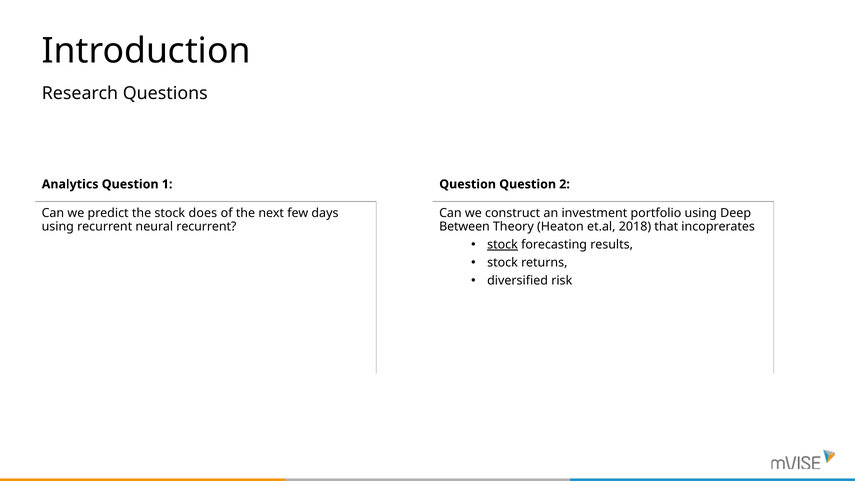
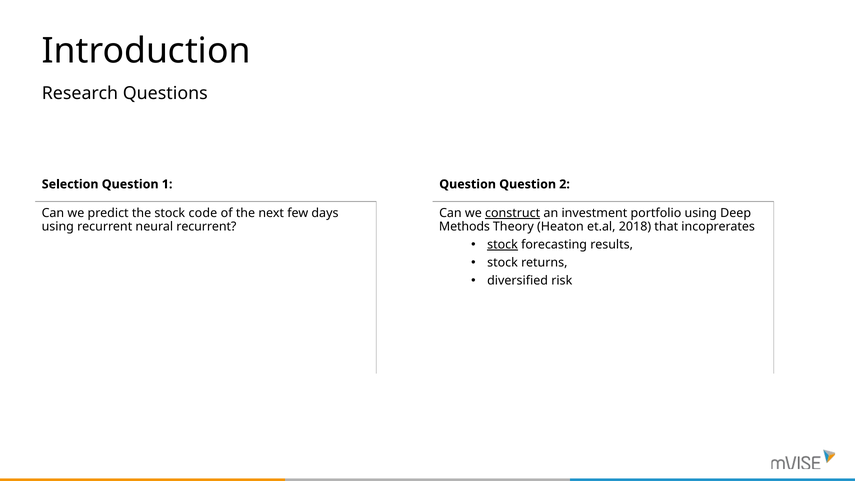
Analytics: Analytics -> Selection
does: does -> code
construct underline: none -> present
Between: Between -> Methods
